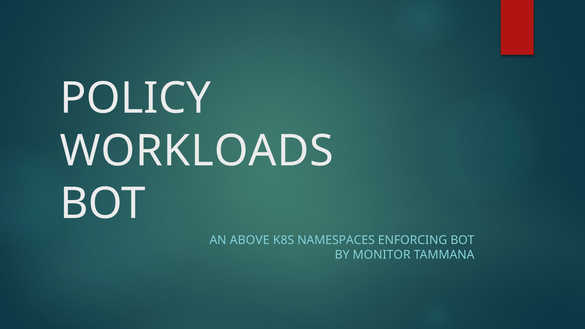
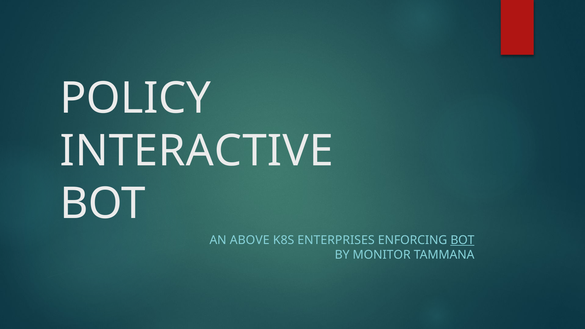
WORKLOADS: WORKLOADS -> INTERACTIVE
NAMESPACES: NAMESPACES -> ENTERPRISES
BOT at (462, 240) underline: none -> present
